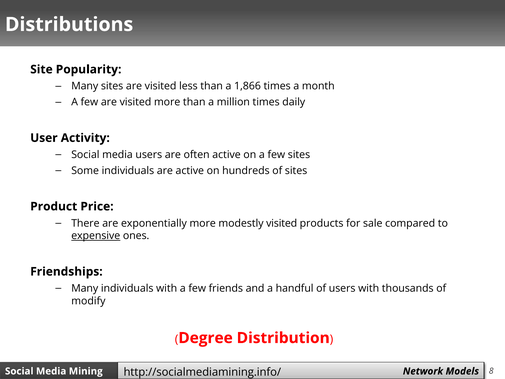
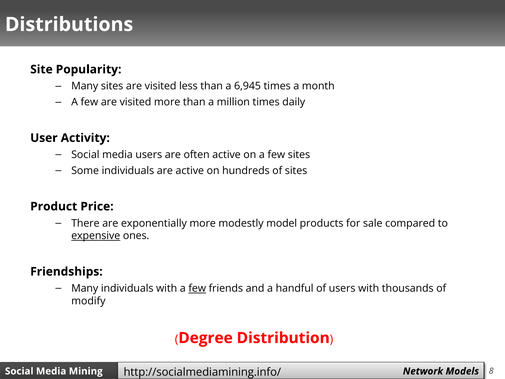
1,866: 1,866 -> 6,945
modestly visited: visited -> model
few at (197, 288) underline: none -> present
